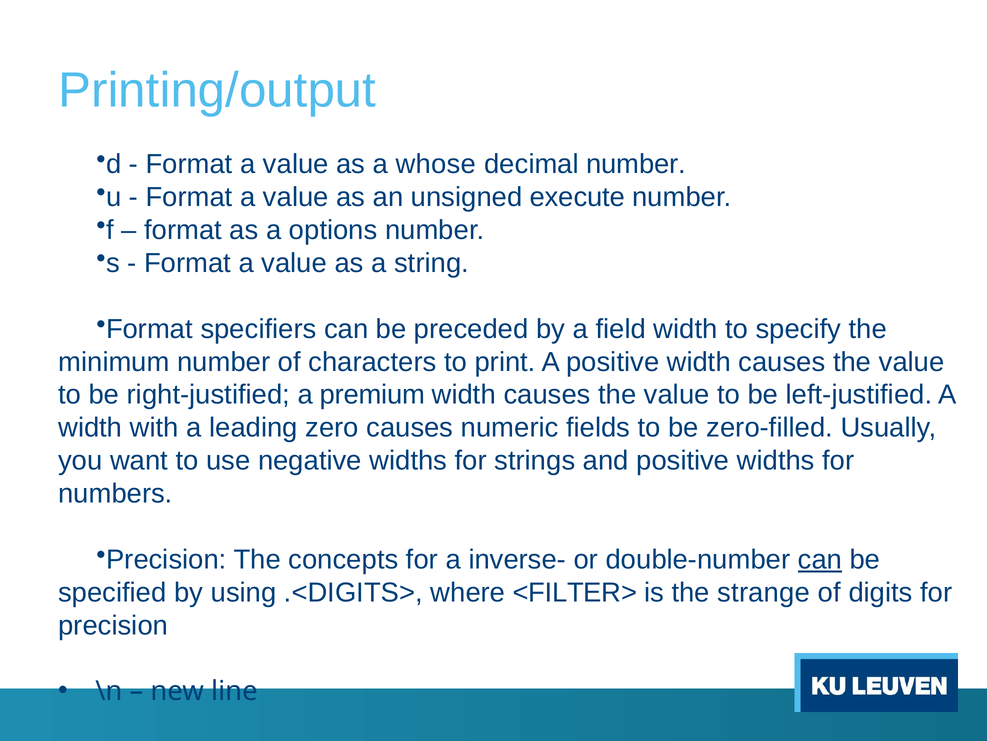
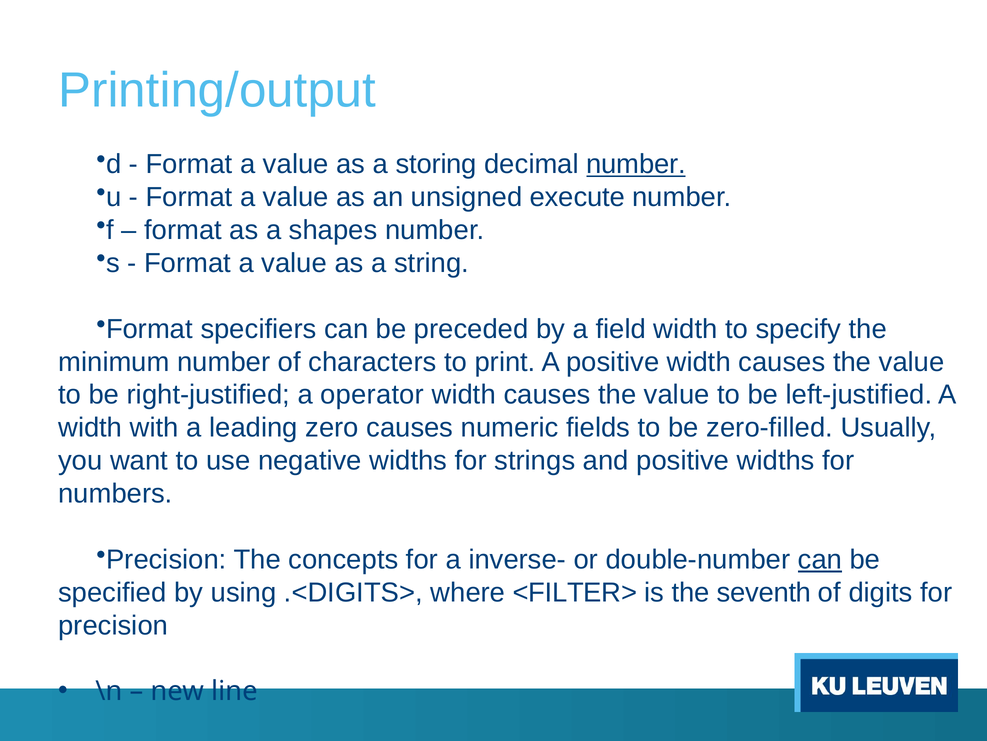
whose: whose -> storing
number at (636, 164) underline: none -> present
options: options -> shapes
premium: premium -> operator
strange: strange -> seventh
